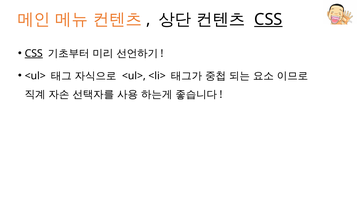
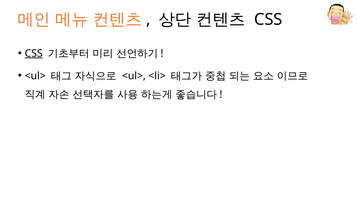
CSS at (268, 19) underline: present -> none
